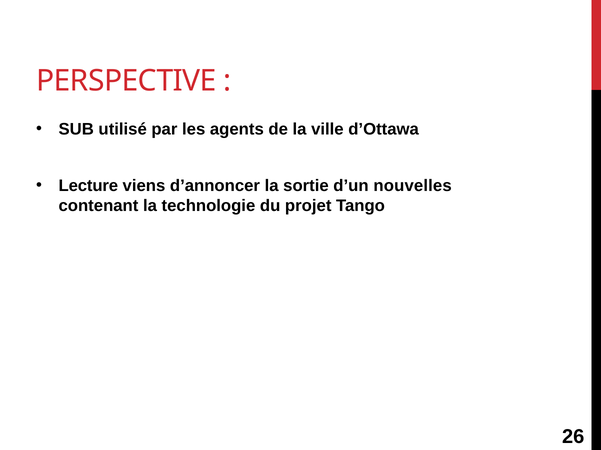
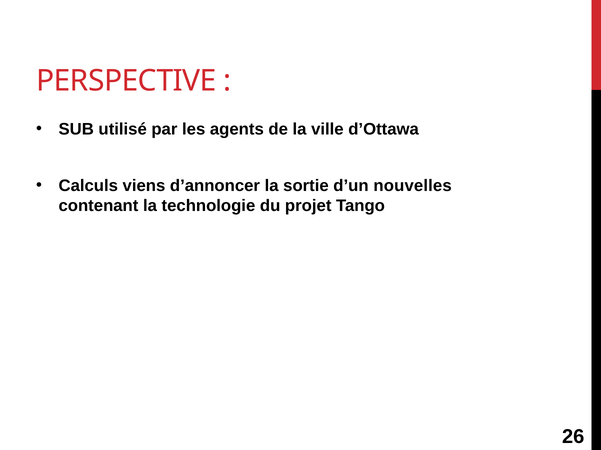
Lecture: Lecture -> Calculs
